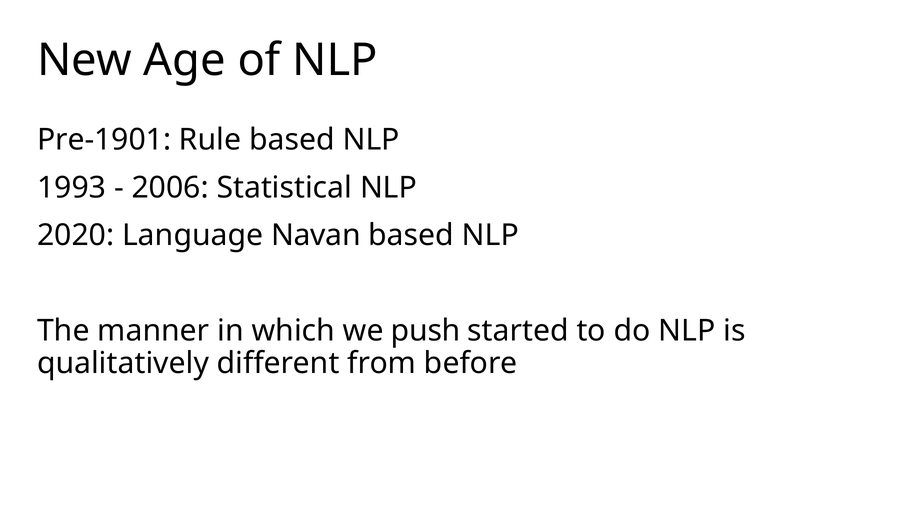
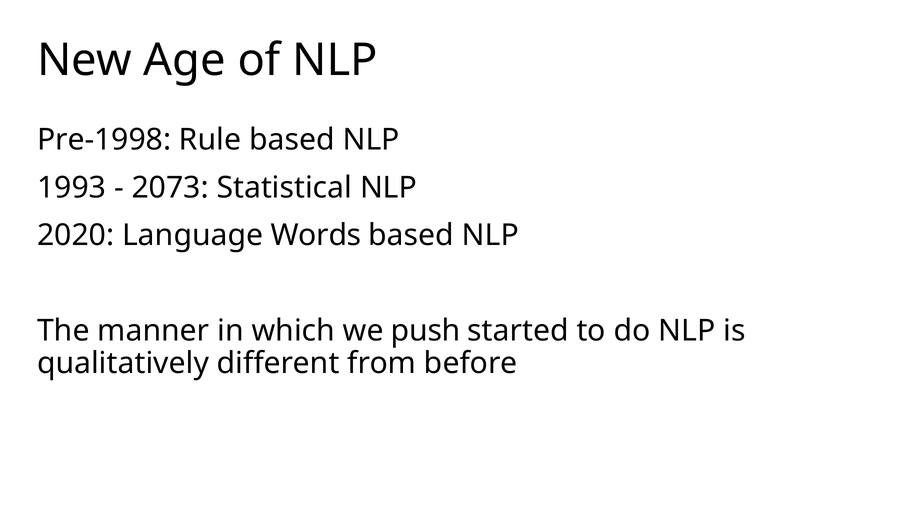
Pre-1901: Pre-1901 -> Pre-1998
2006: 2006 -> 2073
Navan: Navan -> Words
